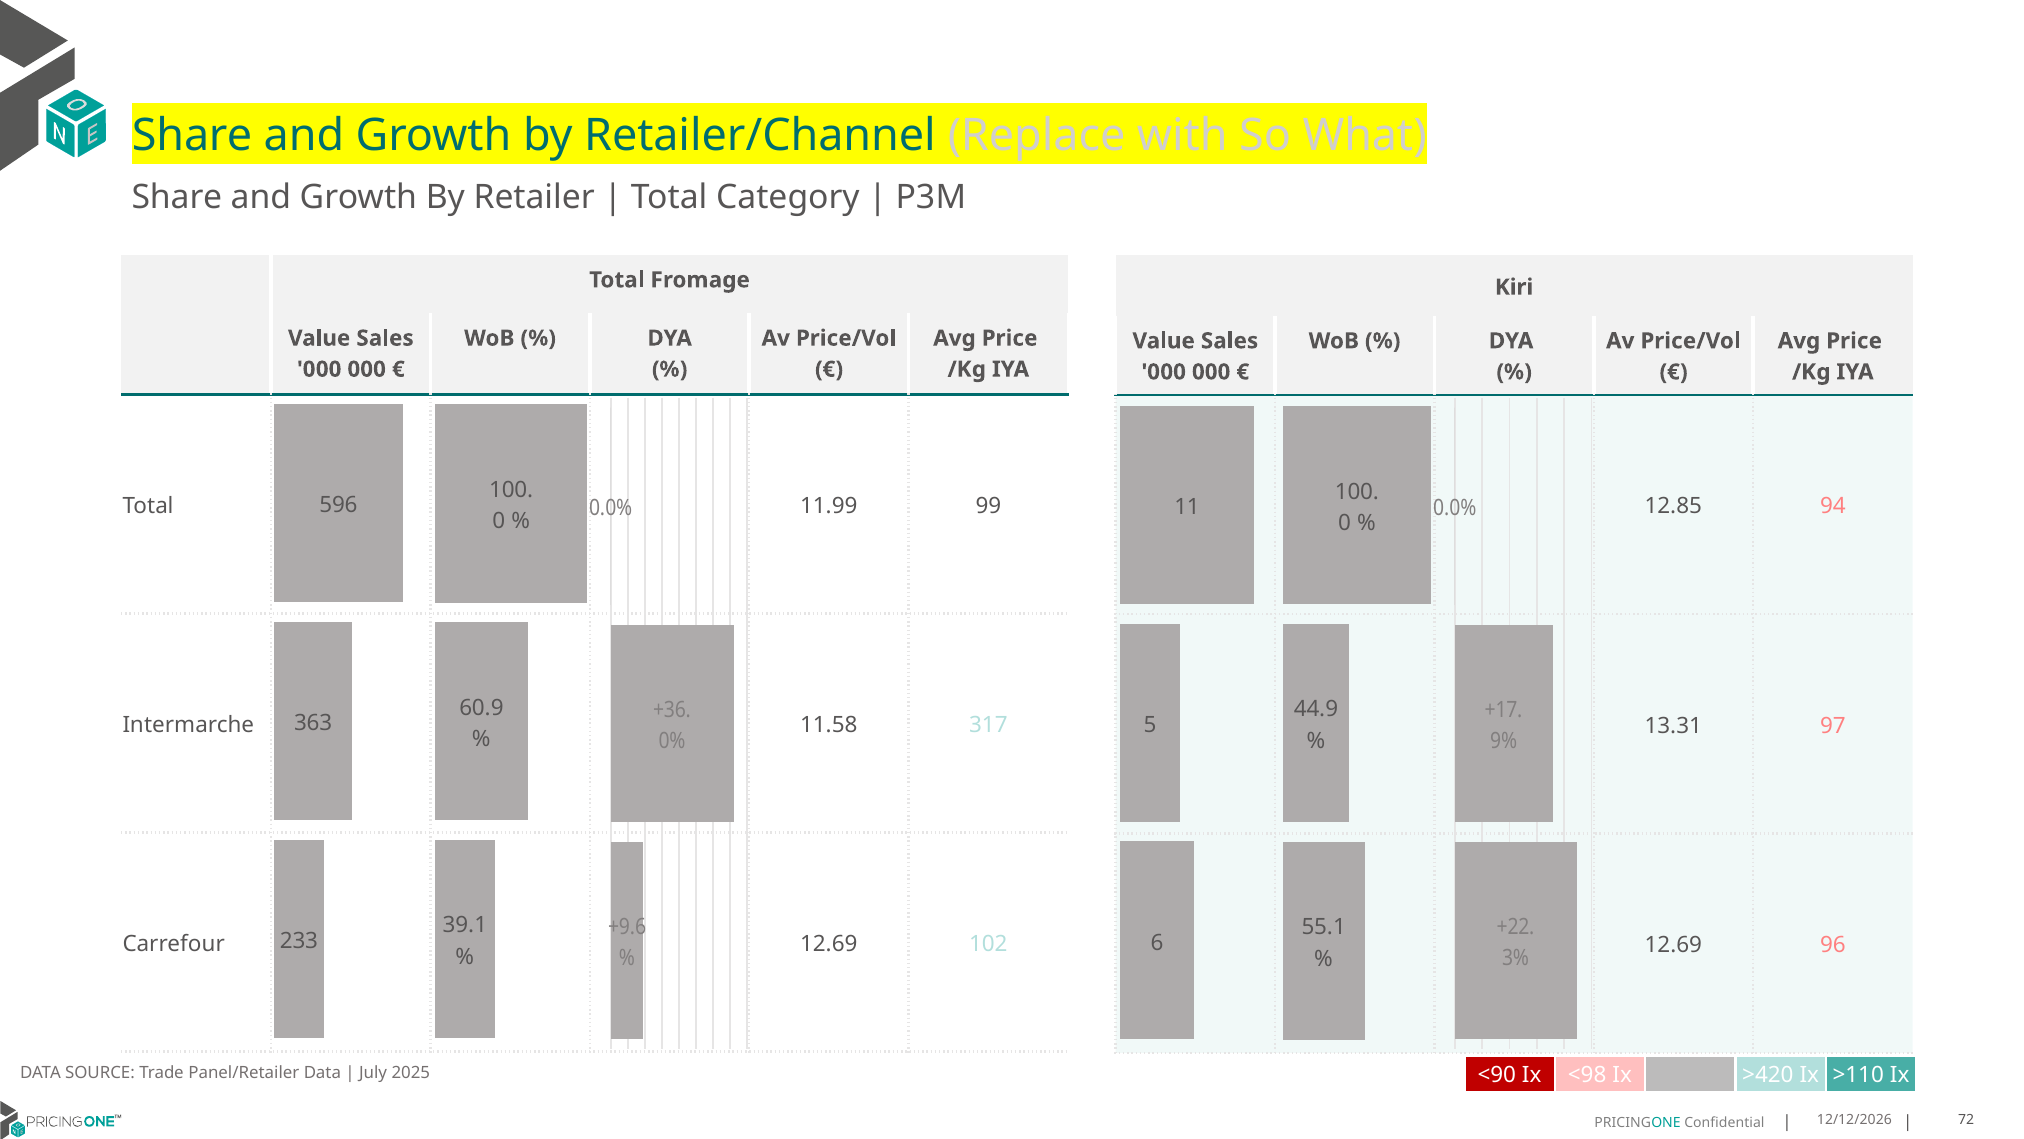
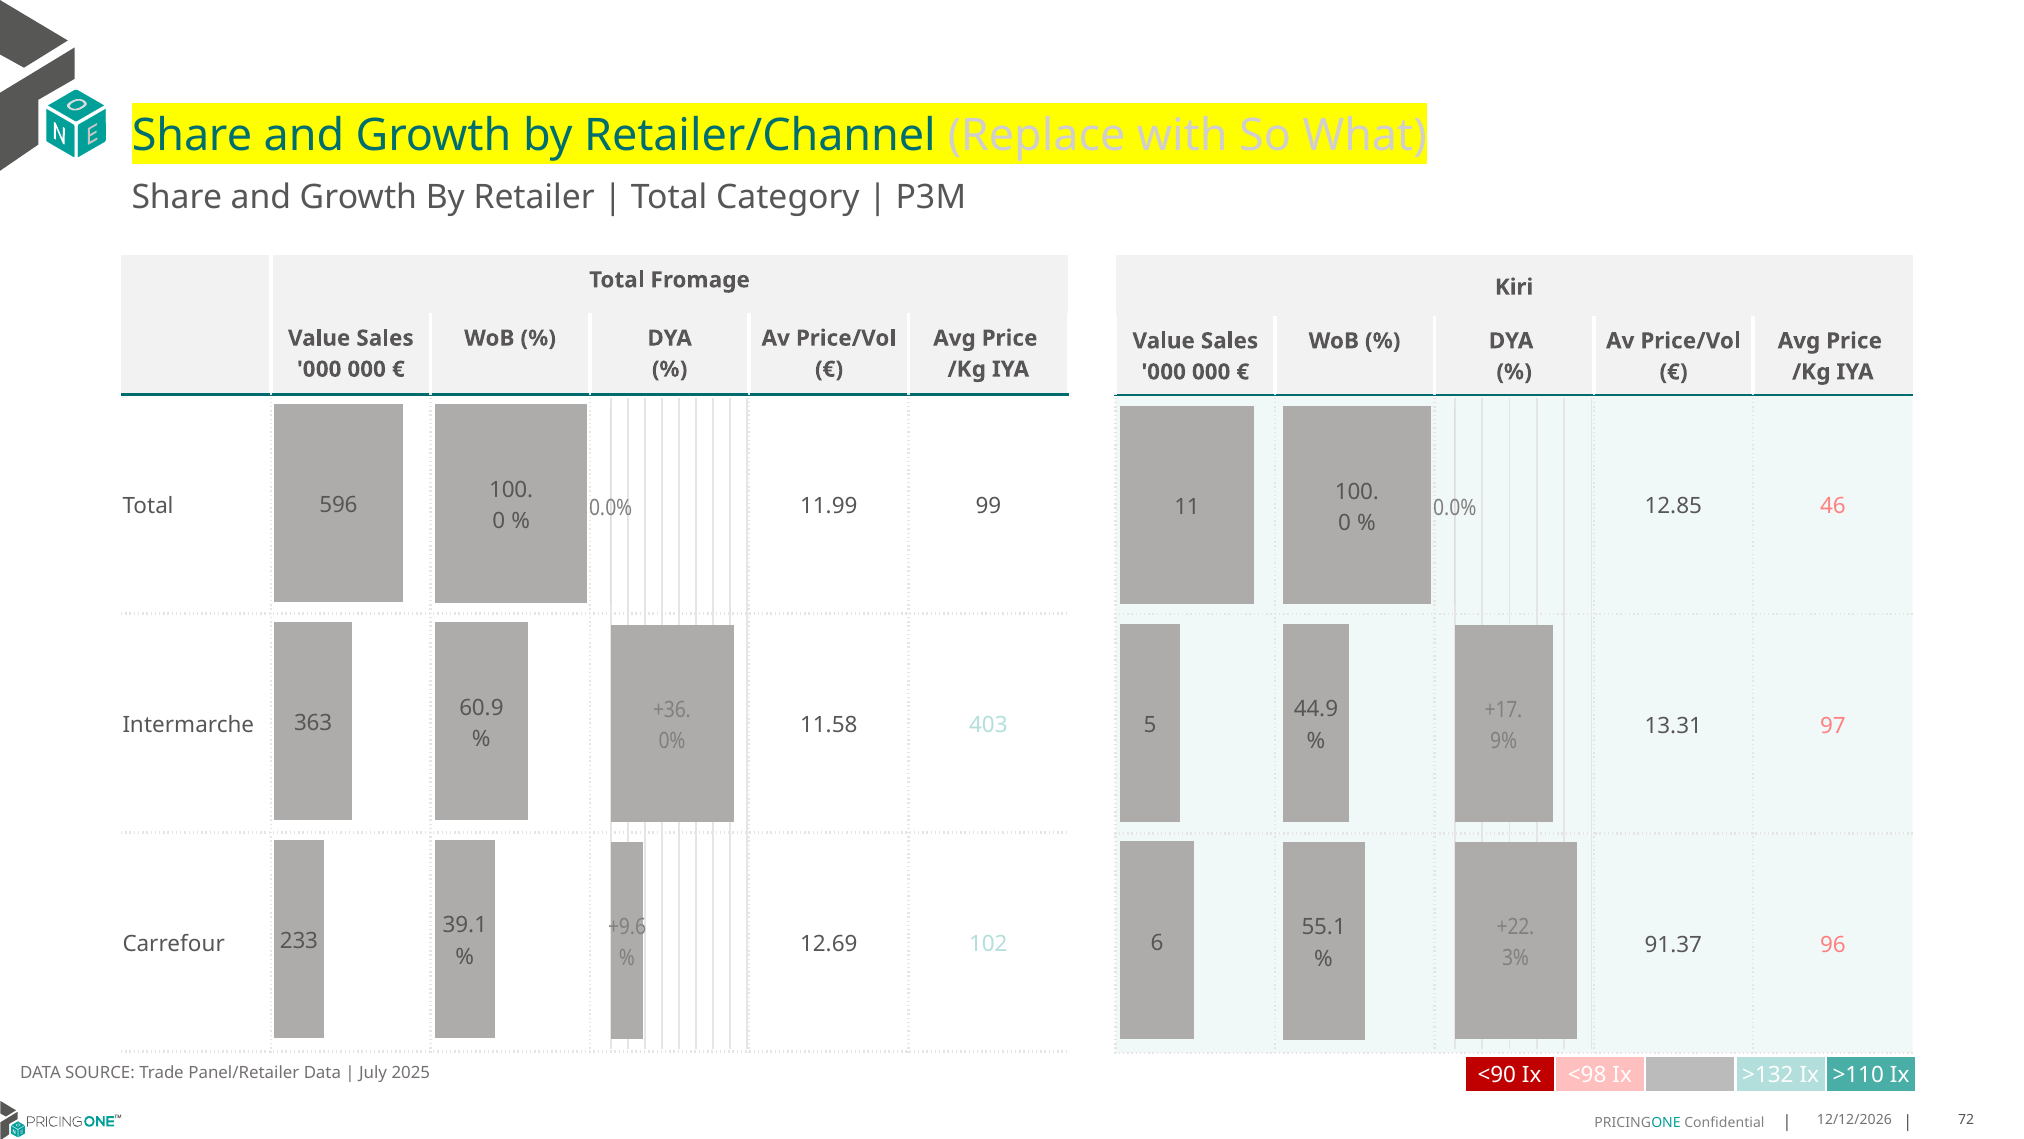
94: 94 -> 46
317: 317 -> 403
12.69 at (1673, 945): 12.69 -> 91.37
>420: >420 -> >132
